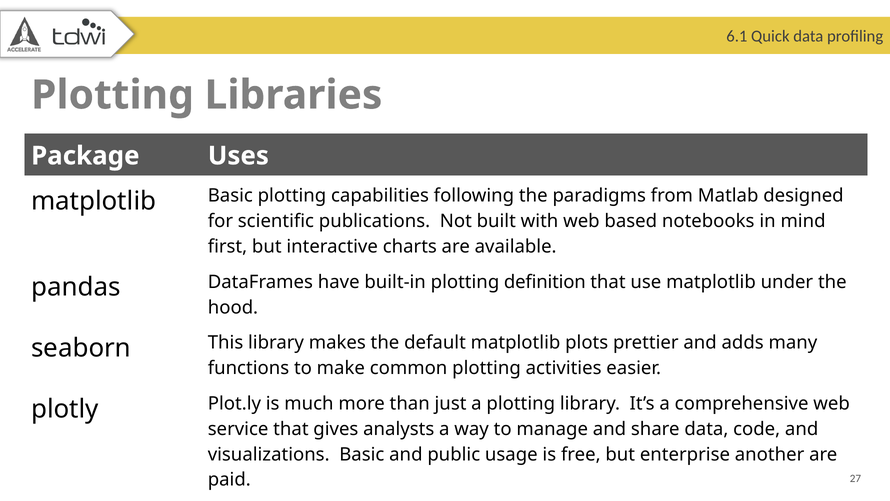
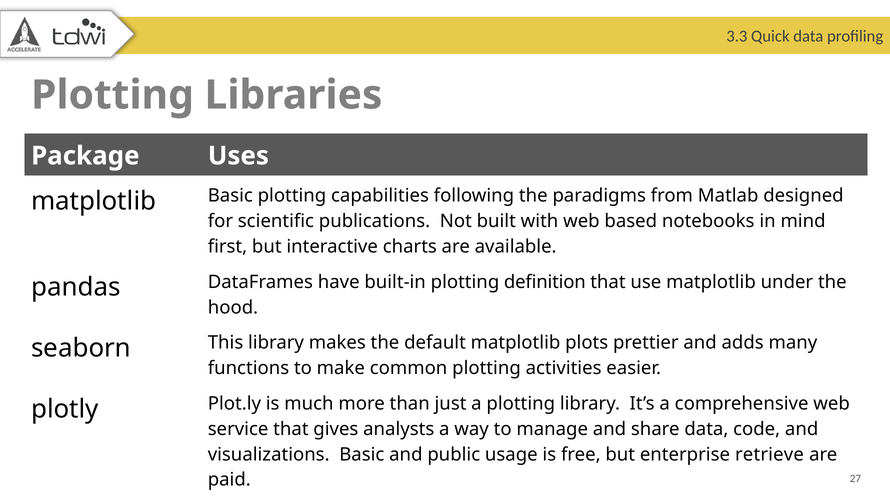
6.1: 6.1 -> 3.3
another: another -> retrieve
